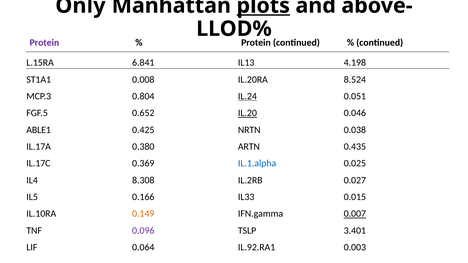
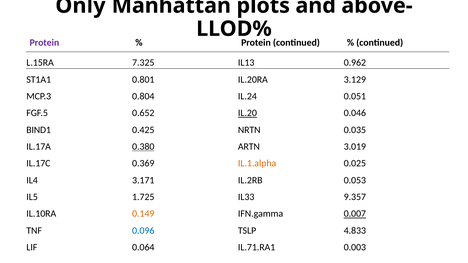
plots underline: present -> none
6.841: 6.841 -> 7.325
4.198: 4.198 -> 0.962
0.008: 0.008 -> 0.801
8.524: 8.524 -> 3.129
IL.24 underline: present -> none
ABLE1: ABLE1 -> BIND1
0.038: 0.038 -> 0.035
0.380 underline: none -> present
0.435: 0.435 -> 3.019
IL.1.alpha colour: blue -> orange
8.308: 8.308 -> 3.171
0.027: 0.027 -> 0.053
0.166: 0.166 -> 1.725
0.015: 0.015 -> 9.357
0.096 colour: purple -> blue
3.401: 3.401 -> 4.833
IL.92.RA1: IL.92.RA1 -> IL.71.RA1
